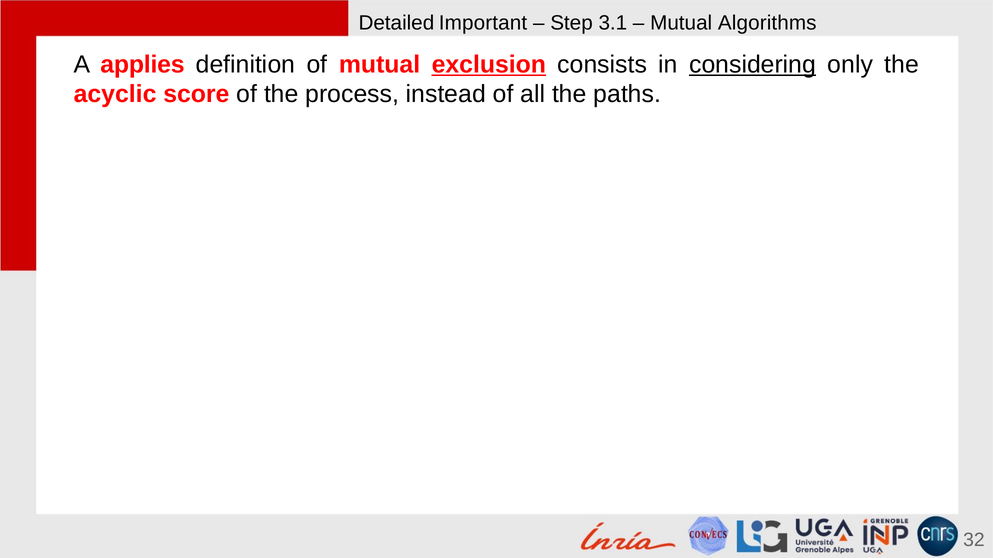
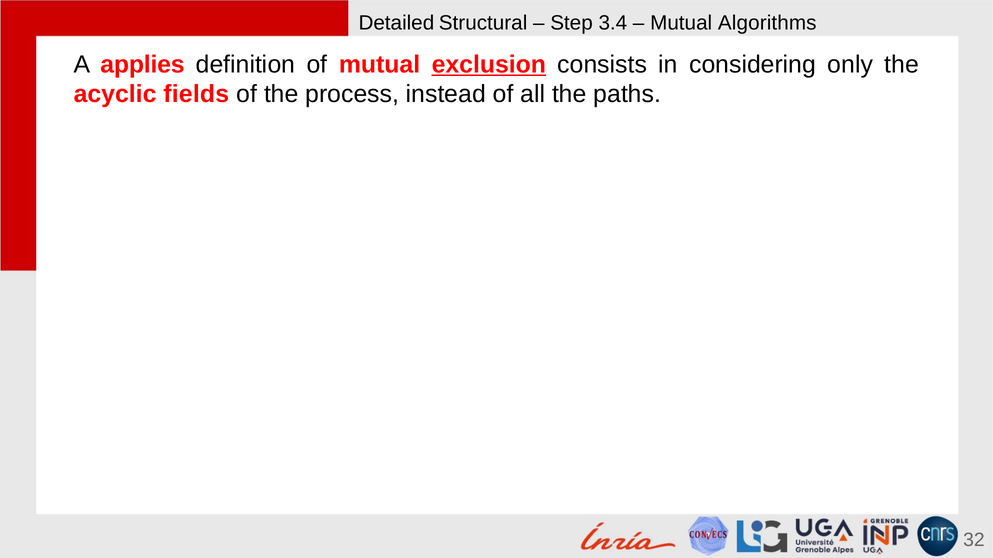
Important: Important -> Structural
3.1: 3.1 -> 3.4
considering underline: present -> none
score: score -> fields
